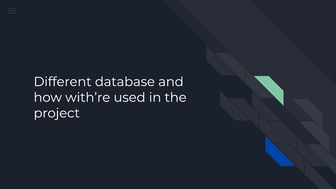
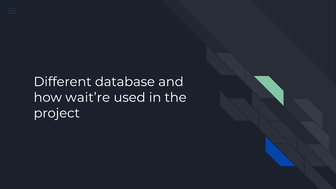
with’re: with’re -> wait’re
